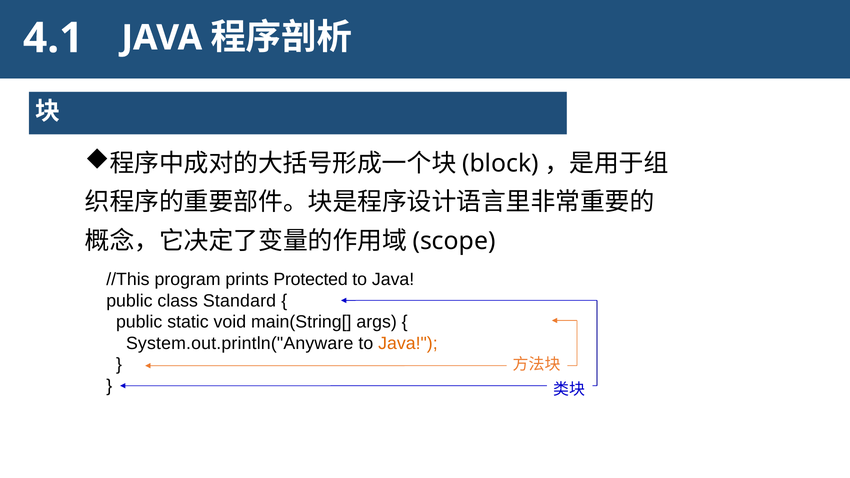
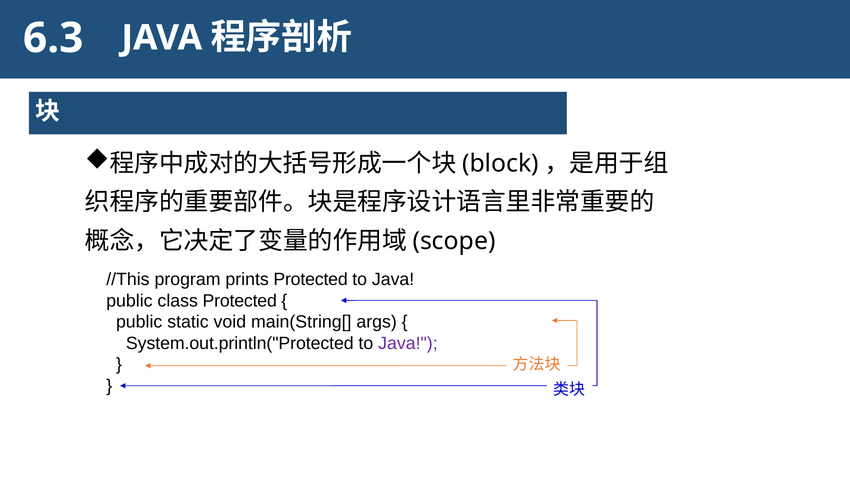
4.1: 4.1 -> 6.3
class Standard: Standard -> Protected
System.out.println("Anyware: System.out.println("Anyware -> System.out.println("Protected
Java at (408, 343) colour: orange -> purple
